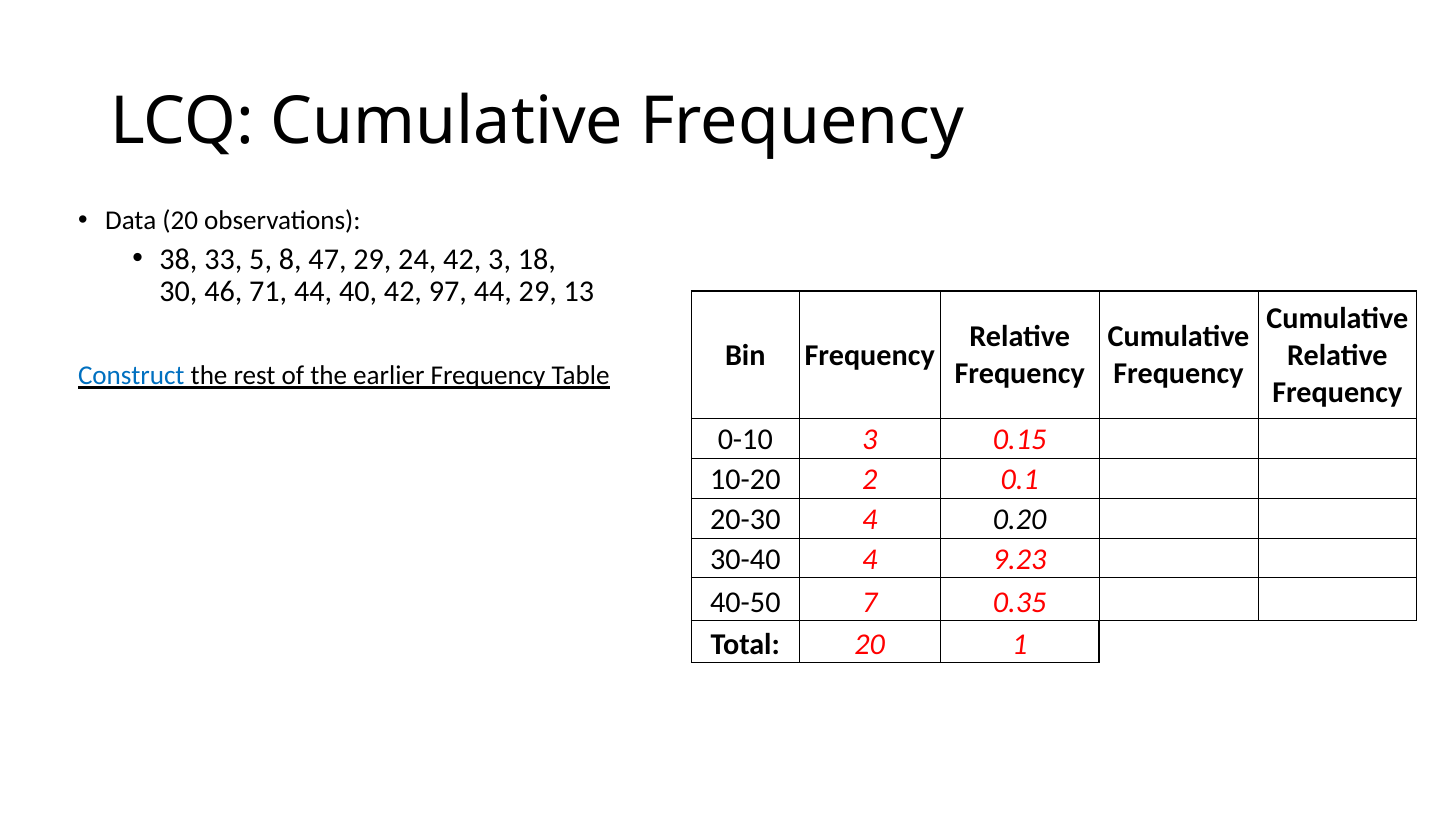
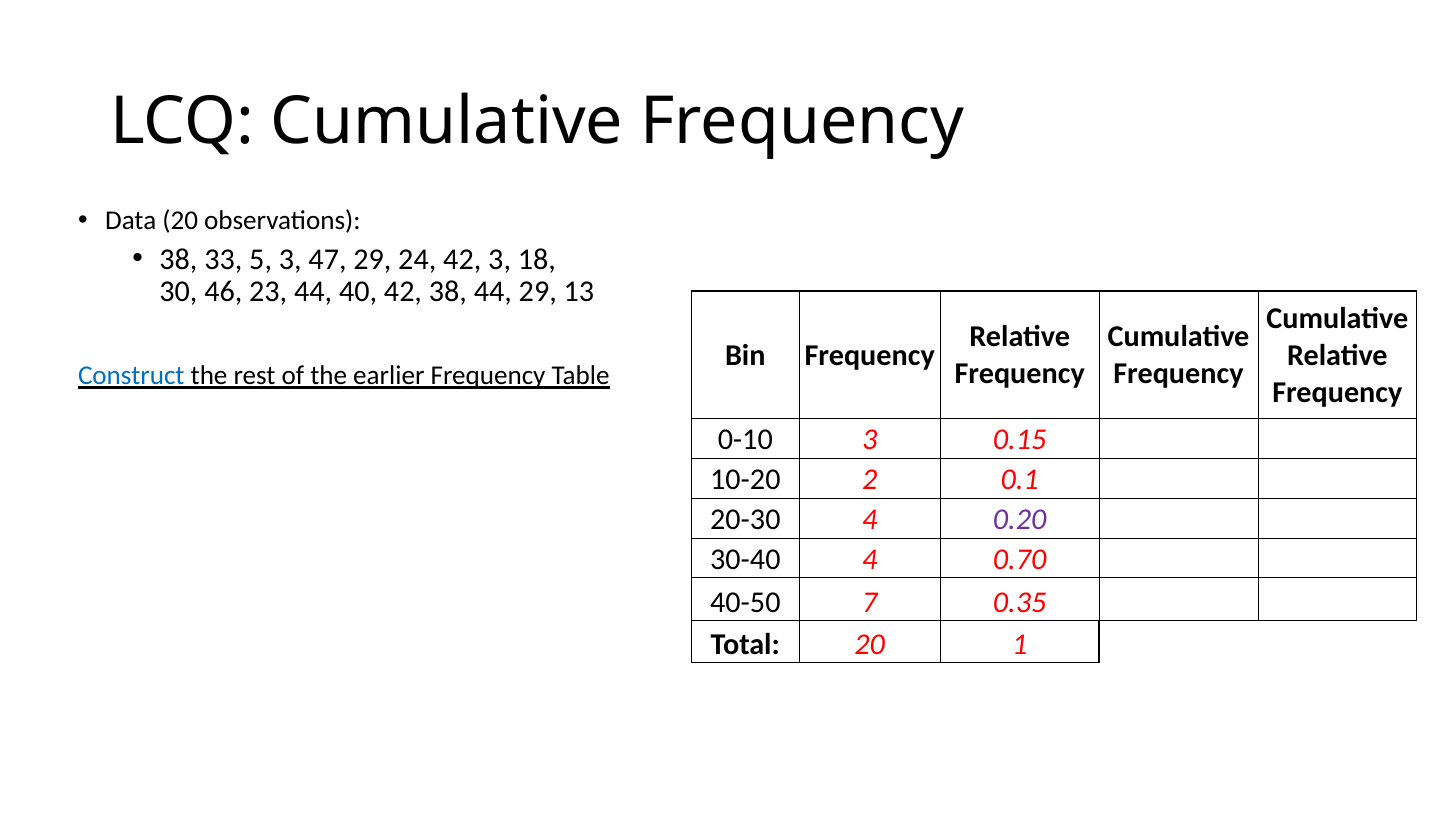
5 8: 8 -> 3
71: 71 -> 23
42 97: 97 -> 38
0.20 colour: black -> purple
9.23: 9.23 -> 0.70
